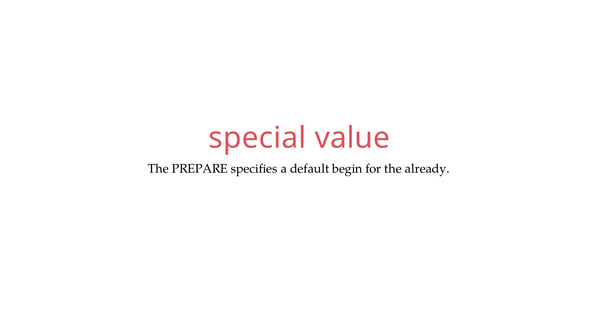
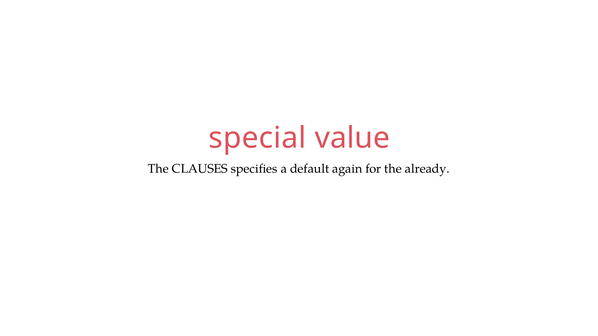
PREPARE: PREPARE -> CLAUSES
begin: begin -> again
